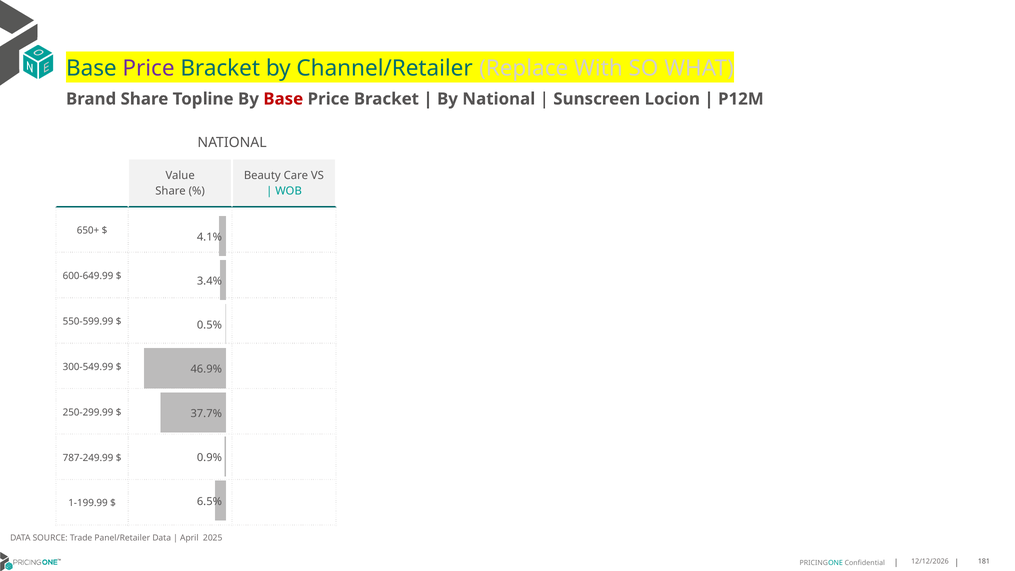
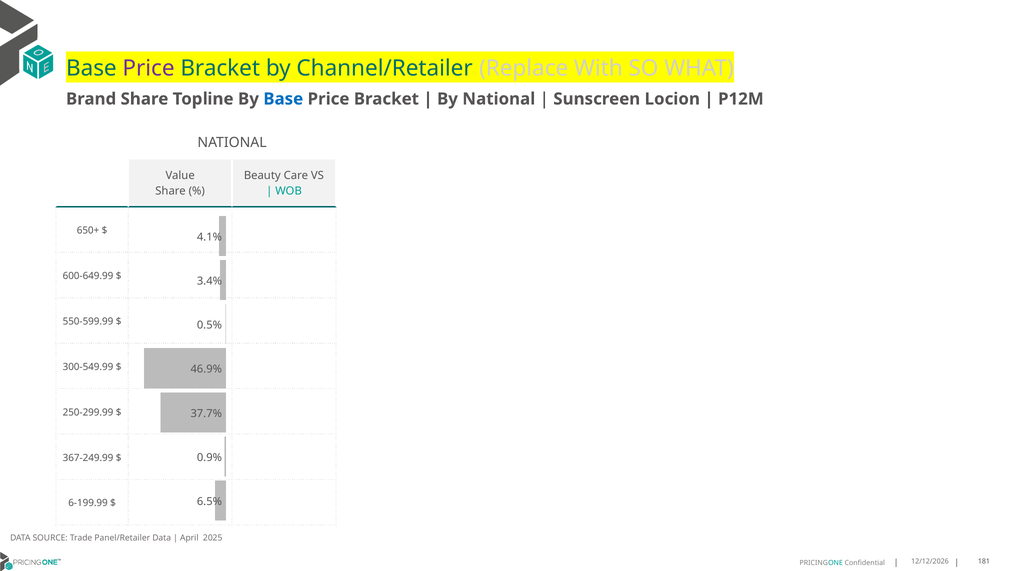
Base at (283, 99) colour: red -> blue
787-249.99: 787-249.99 -> 367-249.99
1-199.99: 1-199.99 -> 6-199.99
